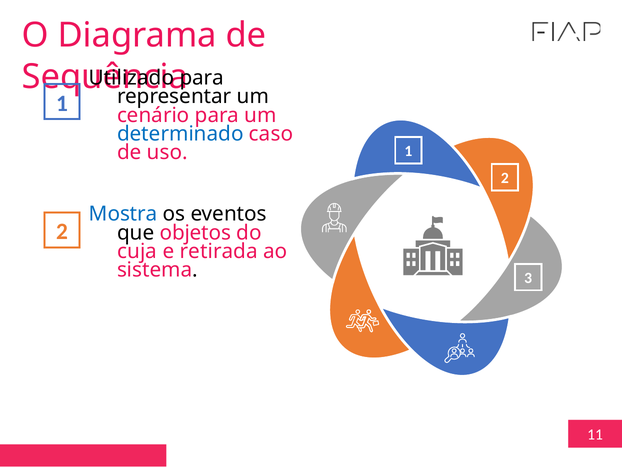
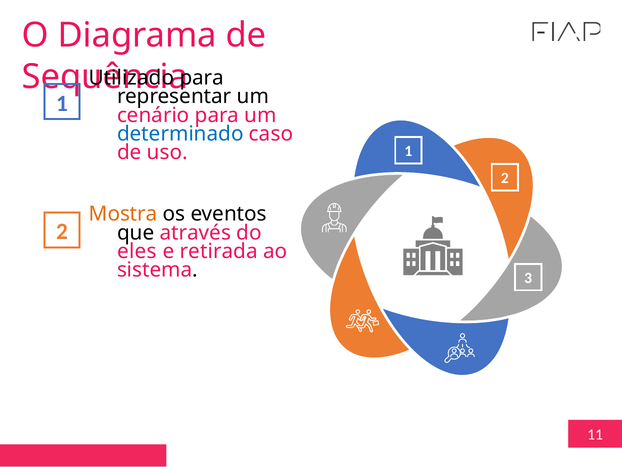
Mostra colour: blue -> orange
objetos: objetos -> através
cuja: cuja -> eles
